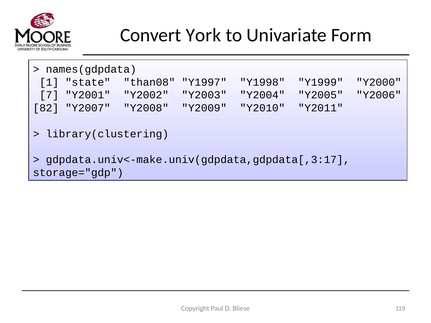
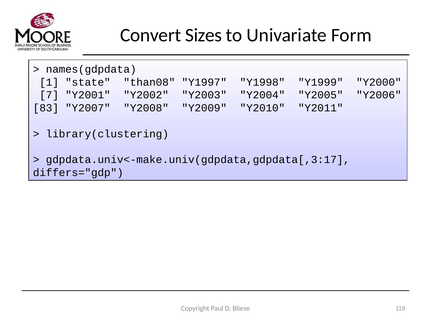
York: York -> Sizes
82: 82 -> 83
storage="gdp: storage="gdp -> differs="gdp
